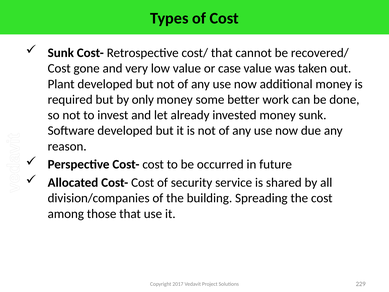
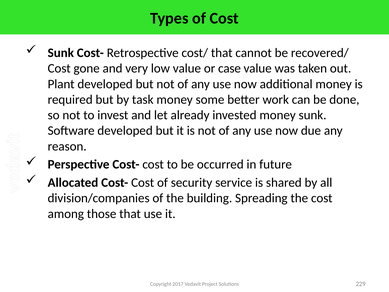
only: only -> task
